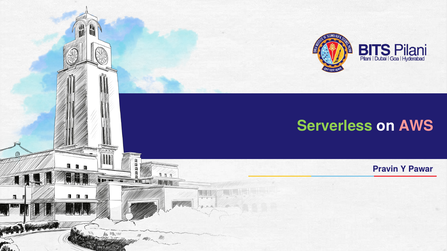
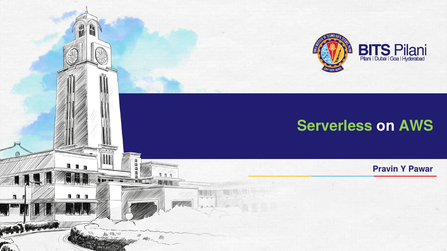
AWS colour: pink -> light green
